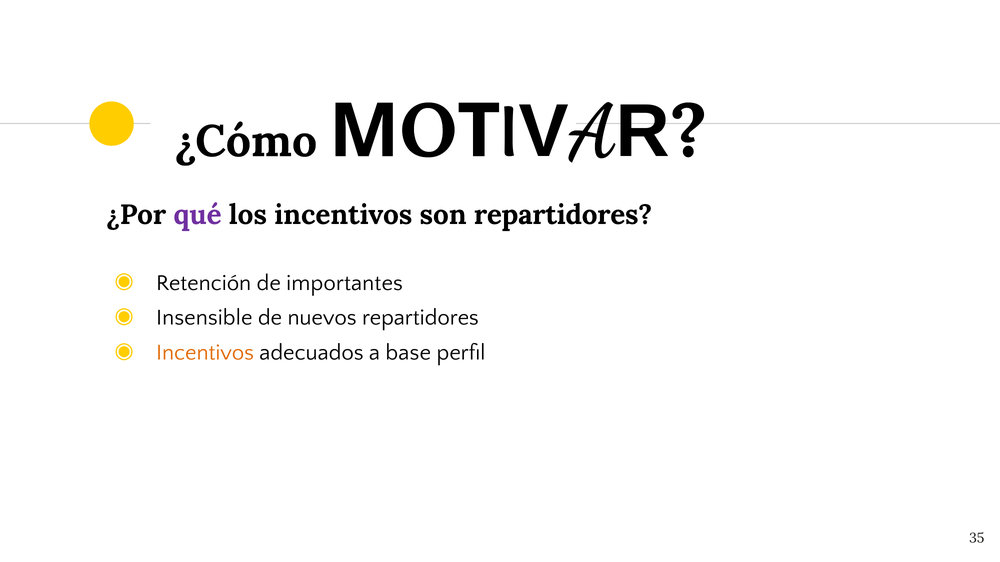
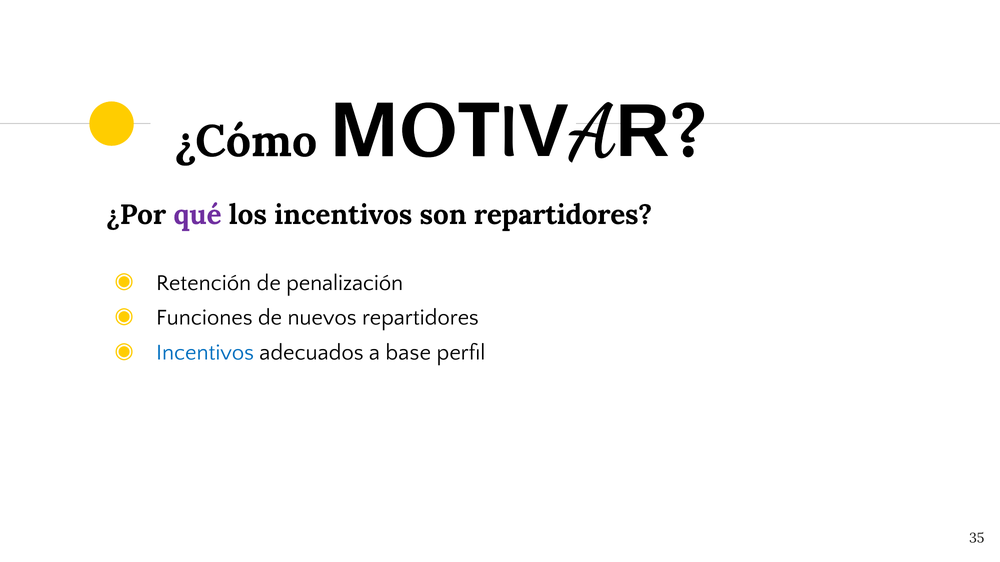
importantes: importantes -> penalización
Insensible: Insensible -> Funciones
Incentivos at (205, 353) colour: orange -> blue
